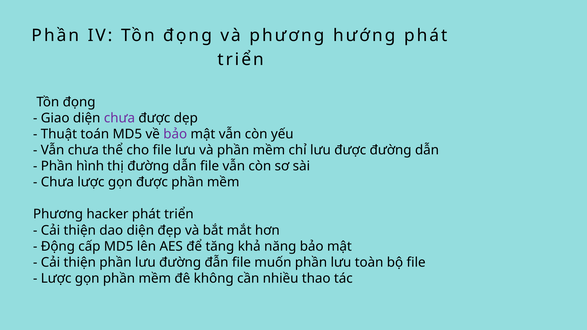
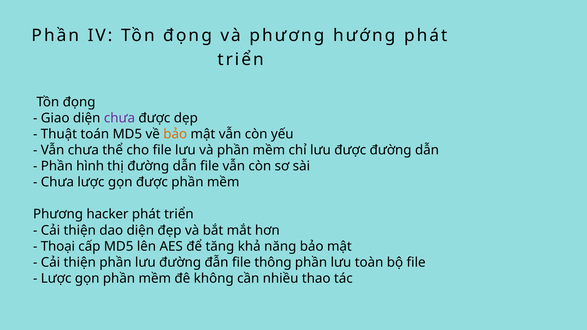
bảo at (175, 134) colour: purple -> orange
Động: Động -> Thoại
muốn: muốn -> thông
